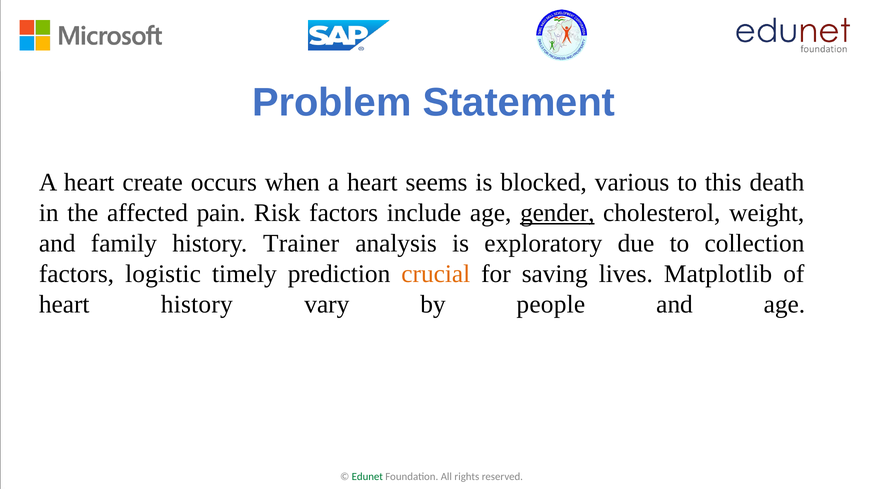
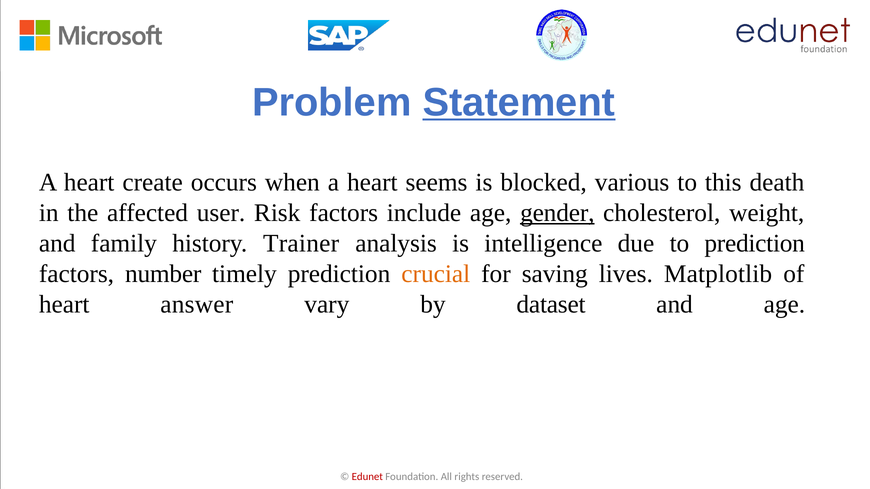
Statement underline: none -> present
pain: pain -> user
exploratory: exploratory -> intelligence
to collection: collection -> prediction
logistic: logistic -> number
heart history: history -> answer
people: people -> dataset
Edunet colour: green -> red
